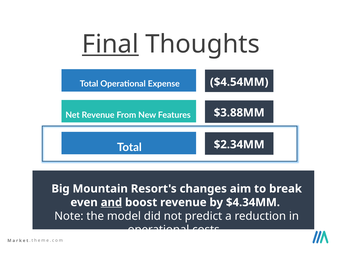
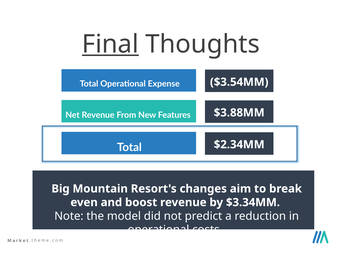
$4.54MM: $4.54MM -> $3.54MM
and underline: present -> none
$4.34MM: $4.34MM -> $3.34MM
